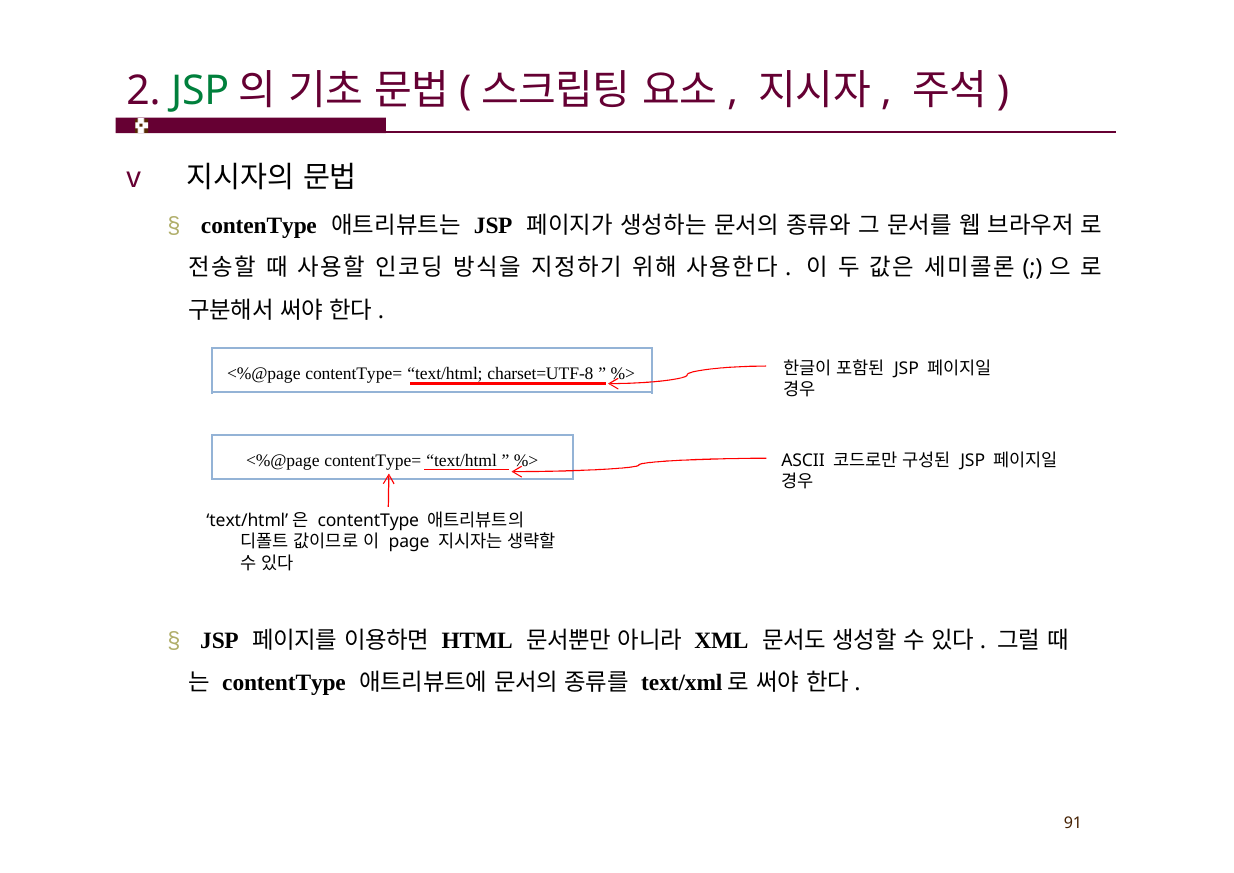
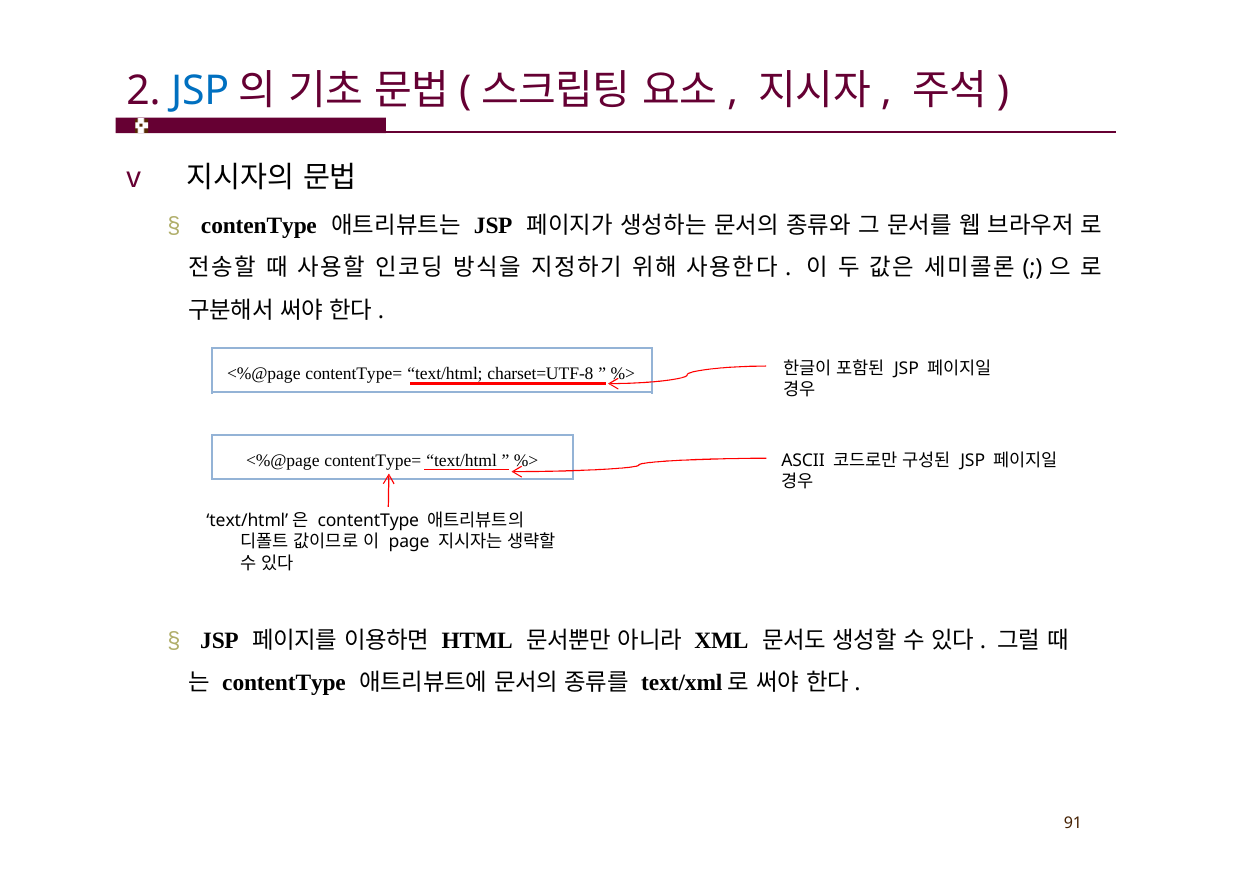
JSP at (200, 91) colour: green -> blue
